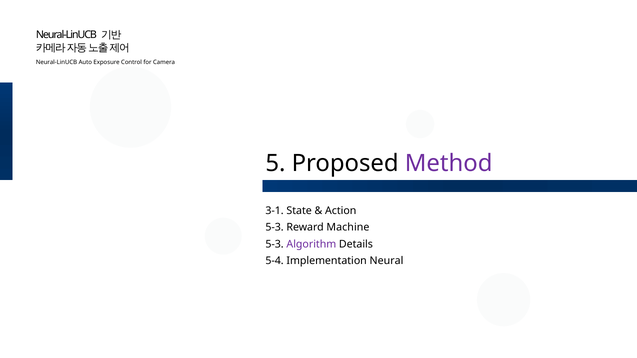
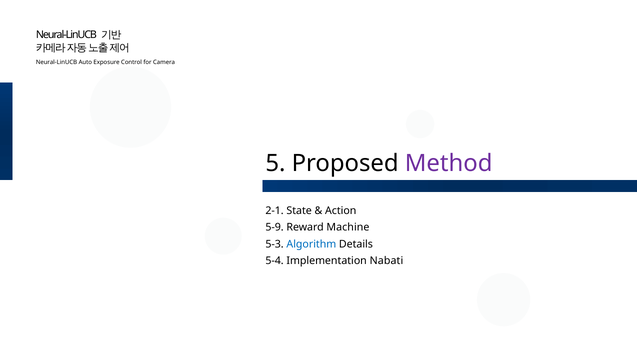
3-1: 3-1 -> 2-1
5-3 at (275, 228): 5-3 -> 5-9
Algorithm colour: purple -> blue
Neural: Neural -> Nabati
